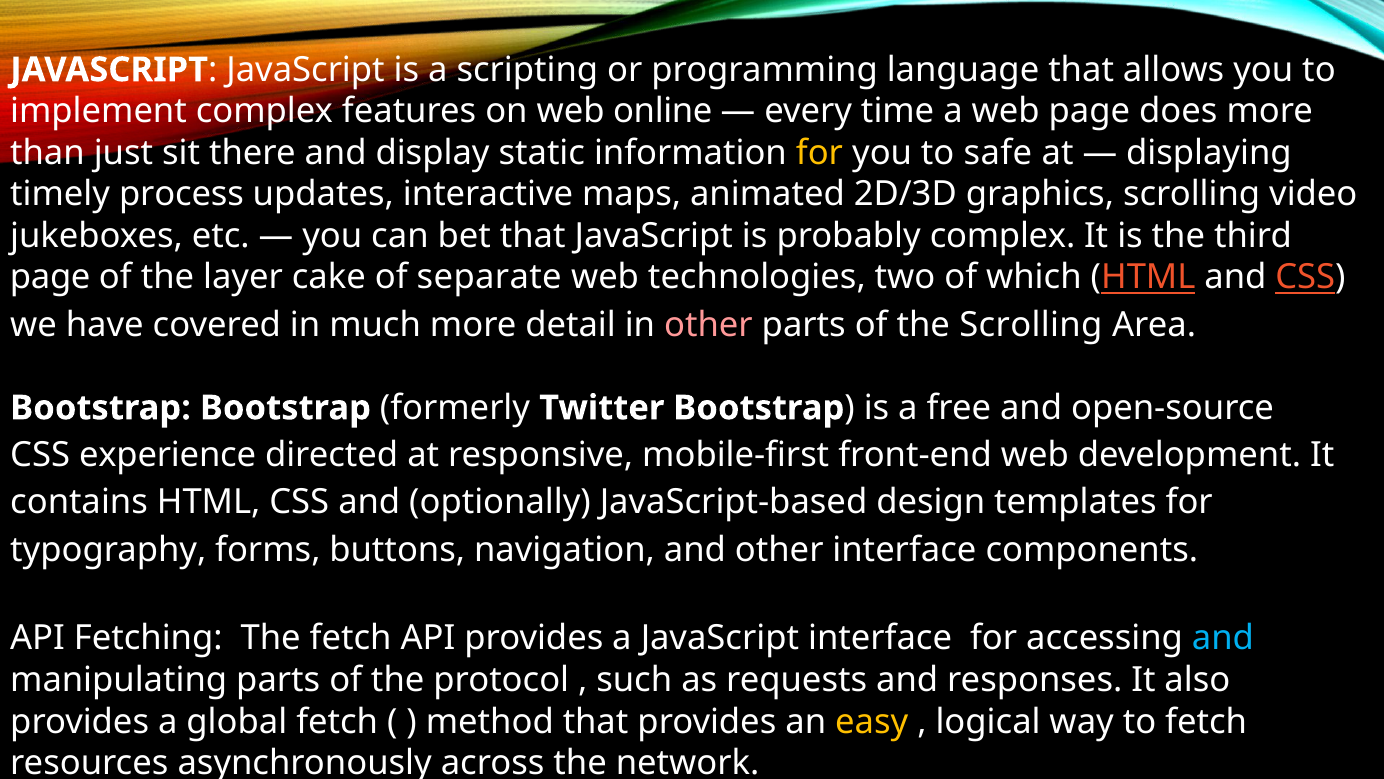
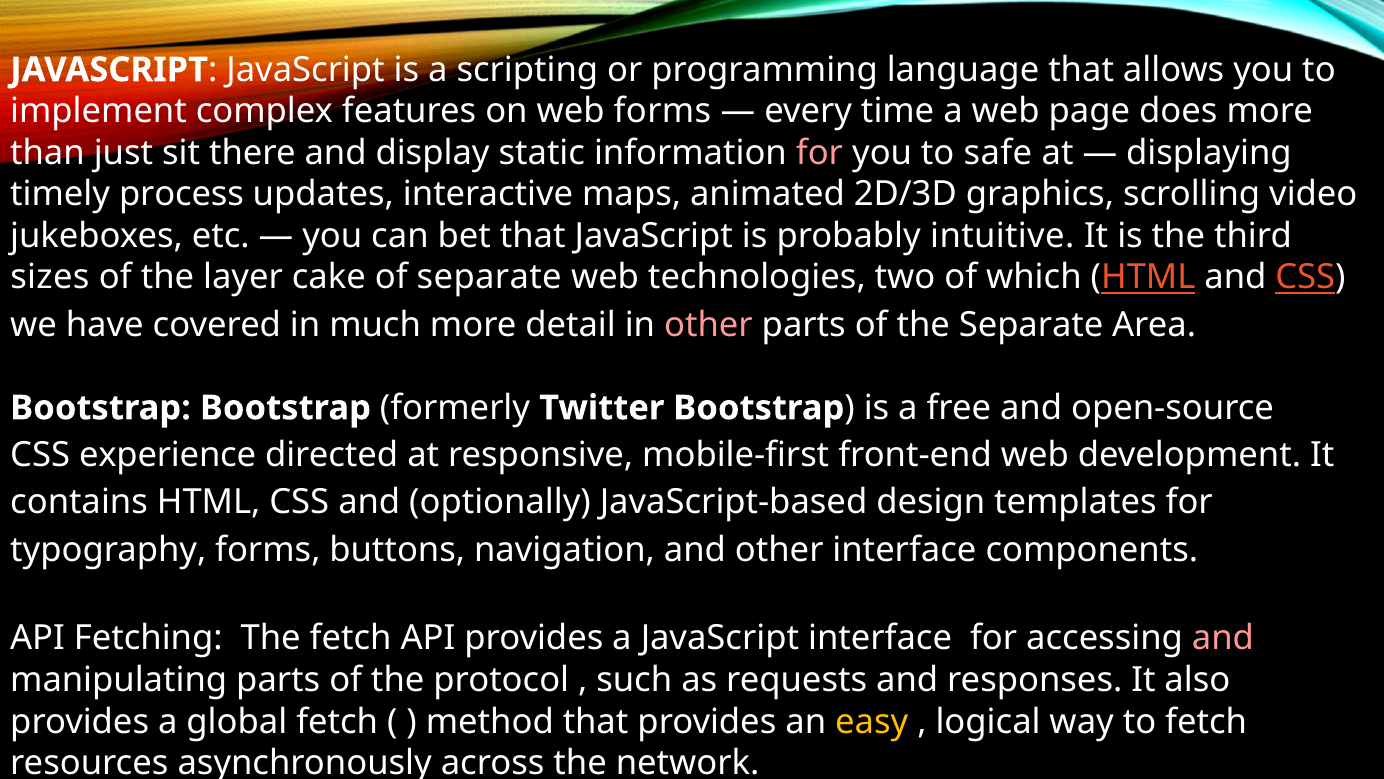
web online: online -> forms
for at (819, 153) colour: yellow -> pink
probably complex: complex -> intuitive
page at (50, 277): page -> sizes
the Scrolling: Scrolling -> Separate
and at (1223, 638) colour: light blue -> pink
